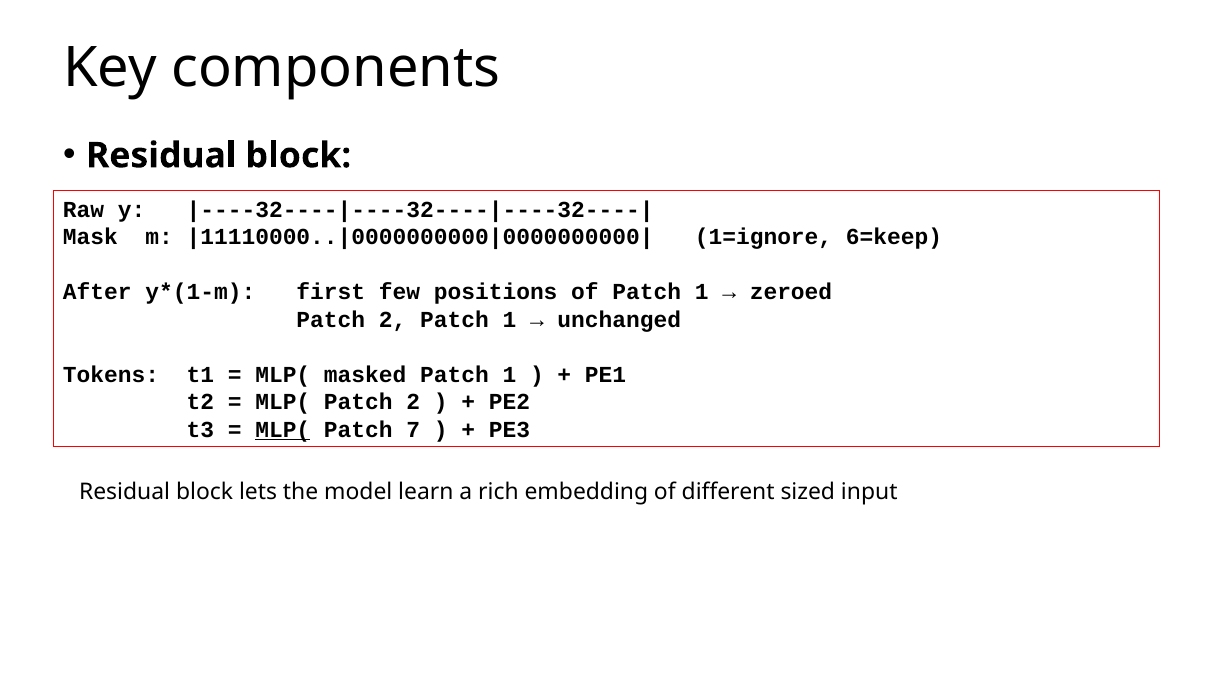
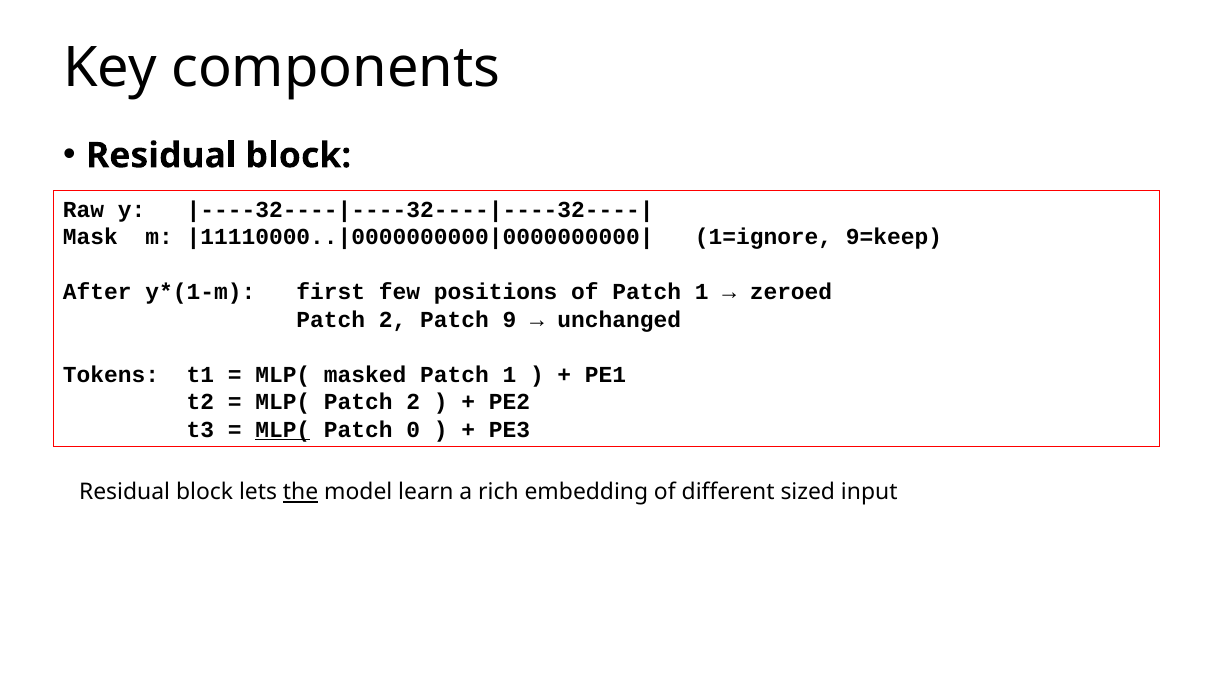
6=keep: 6=keep -> 9=keep
2 Patch 1: 1 -> 9
7: 7 -> 0
the underline: none -> present
